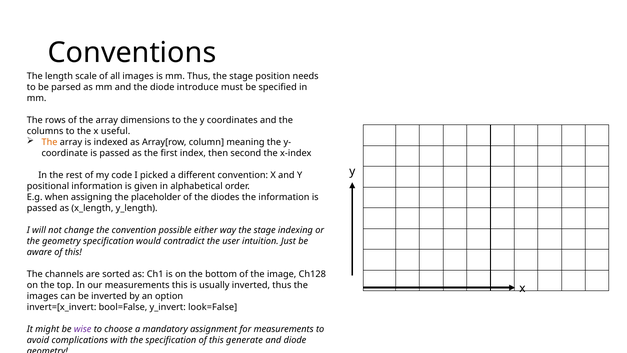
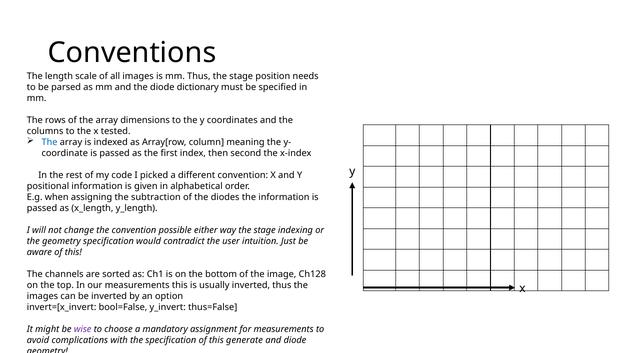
introduce: introduce -> dictionary
useful: useful -> tested
The at (50, 142) colour: orange -> blue
placeholder: placeholder -> subtraction
look=False: look=False -> thus=False
